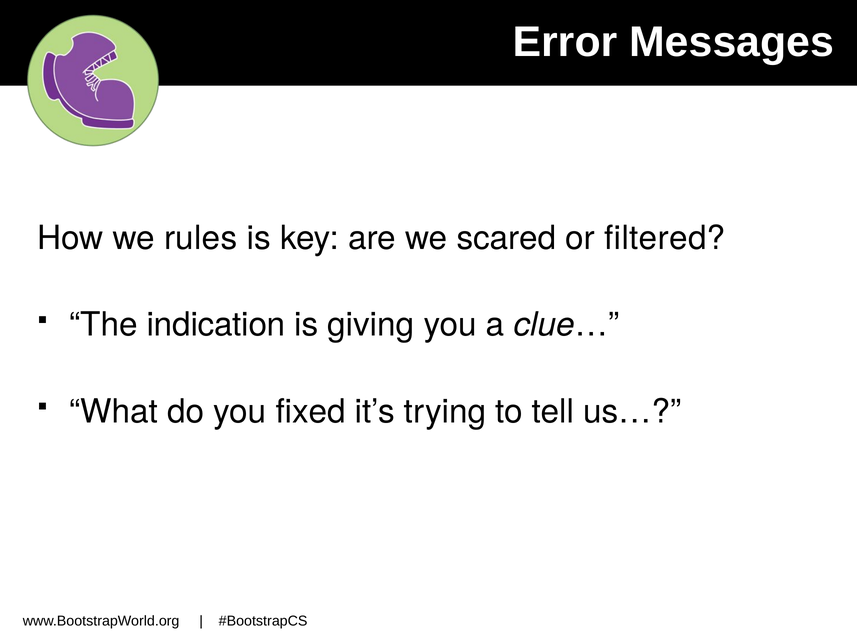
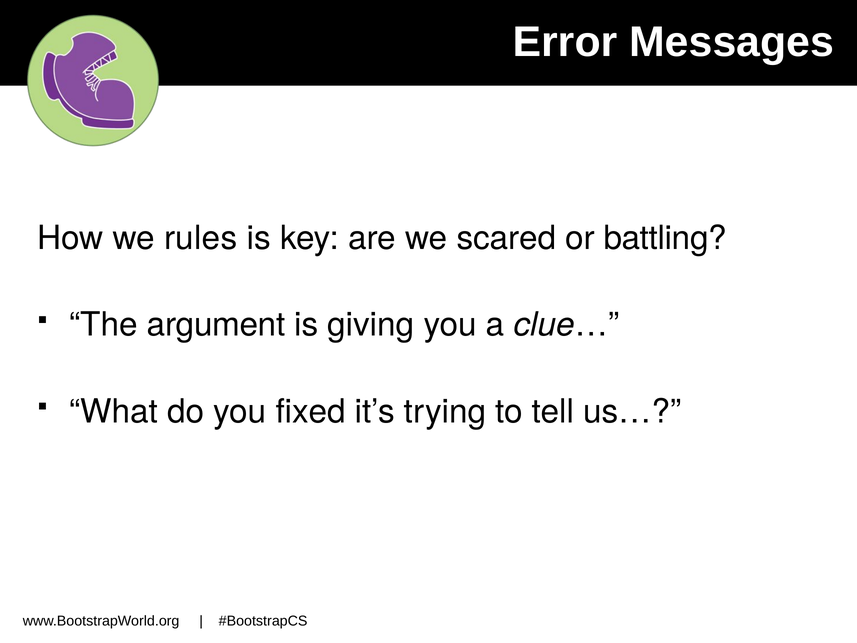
filtered: filtered -> battling
indication: indication -> argument
